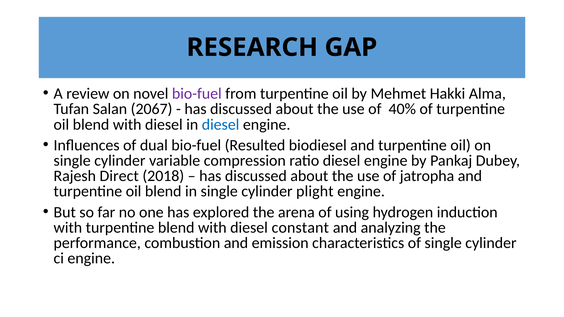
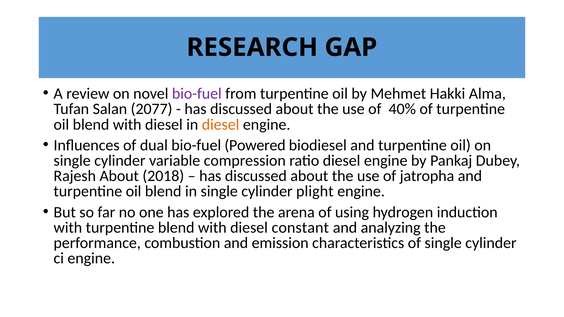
2067: 2067 -> 2077
diesel at (221, 125) colour: blue -> orange
Resulted: Resulted -> Powered
Rajesh Direct: Direct -> About
